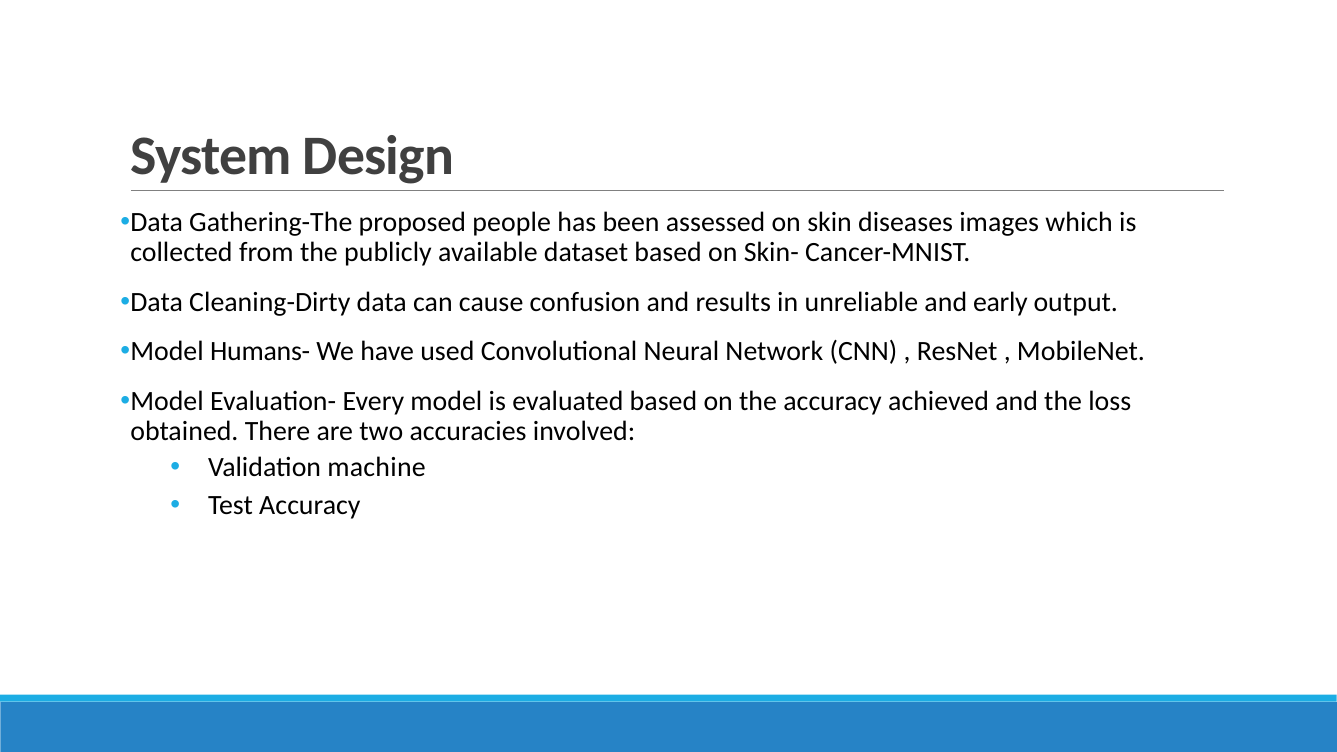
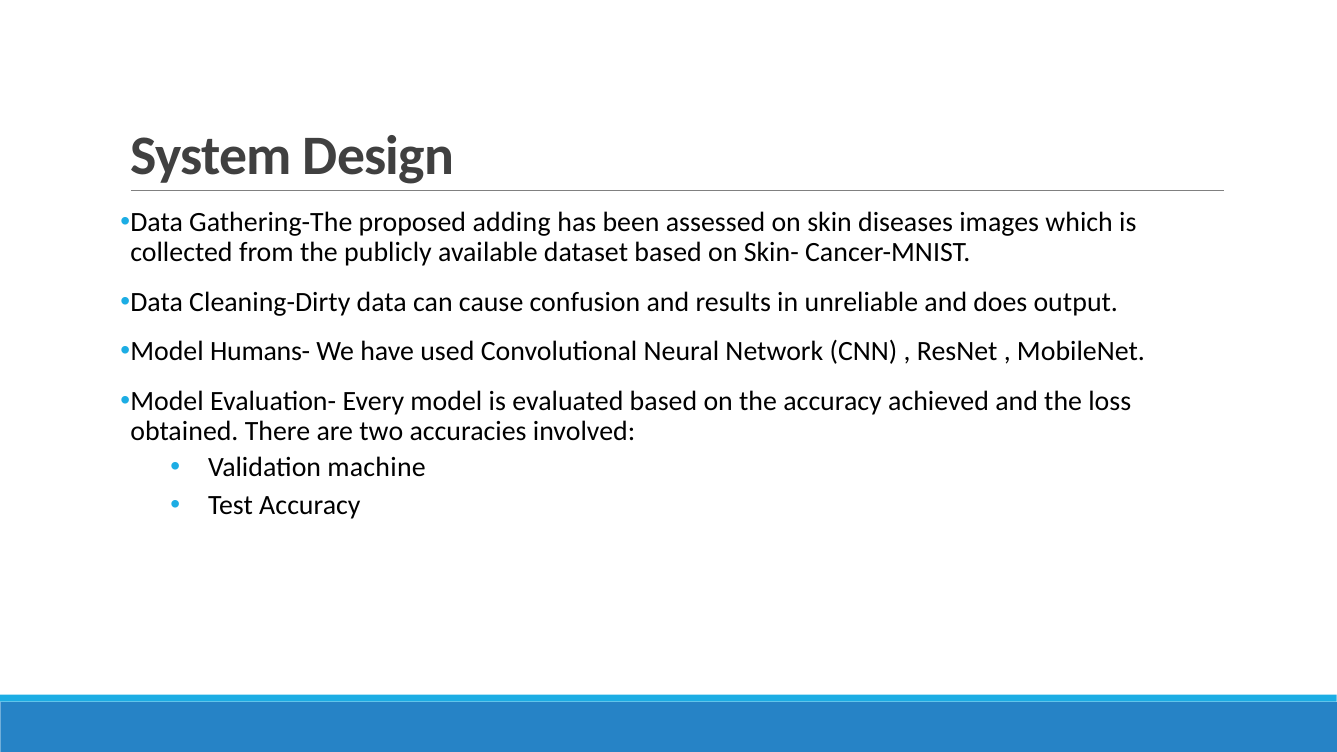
people: people -> adding
early: early -> does
